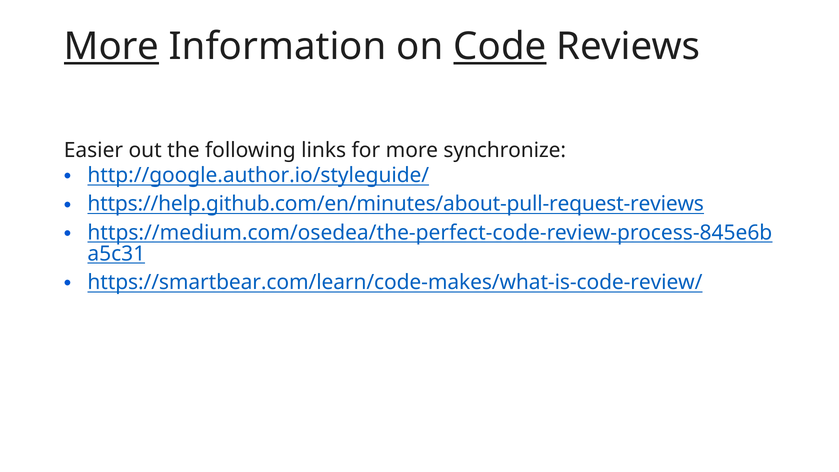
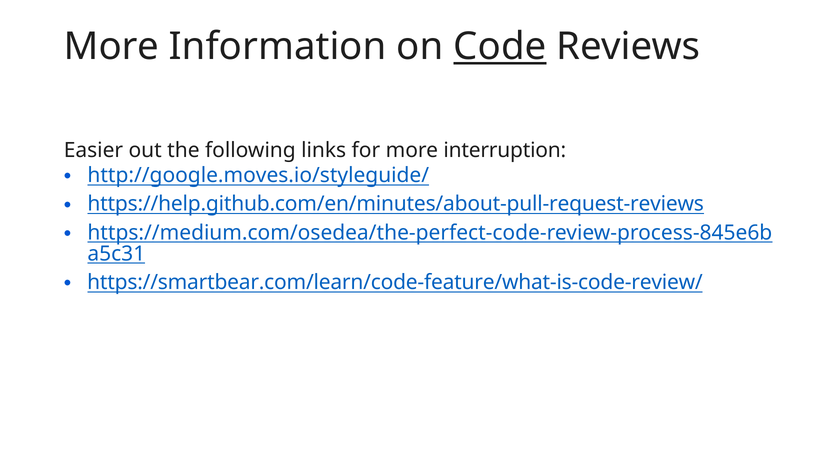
More at (112, 47) underline: present -> none
synchronize: synchronize -> interruption
http://google.author.io/styleguide/: http://google.author.io/styleguide/ -> http://google.moves.io/styleguide/
https://smartbear.com/learn/code-makes/what-is-code-review/: https://smartbear.com/learn/code-makes/what-is-code-review/ -> https://smartbear.com/learn/code-feature/what-is-code-review/
